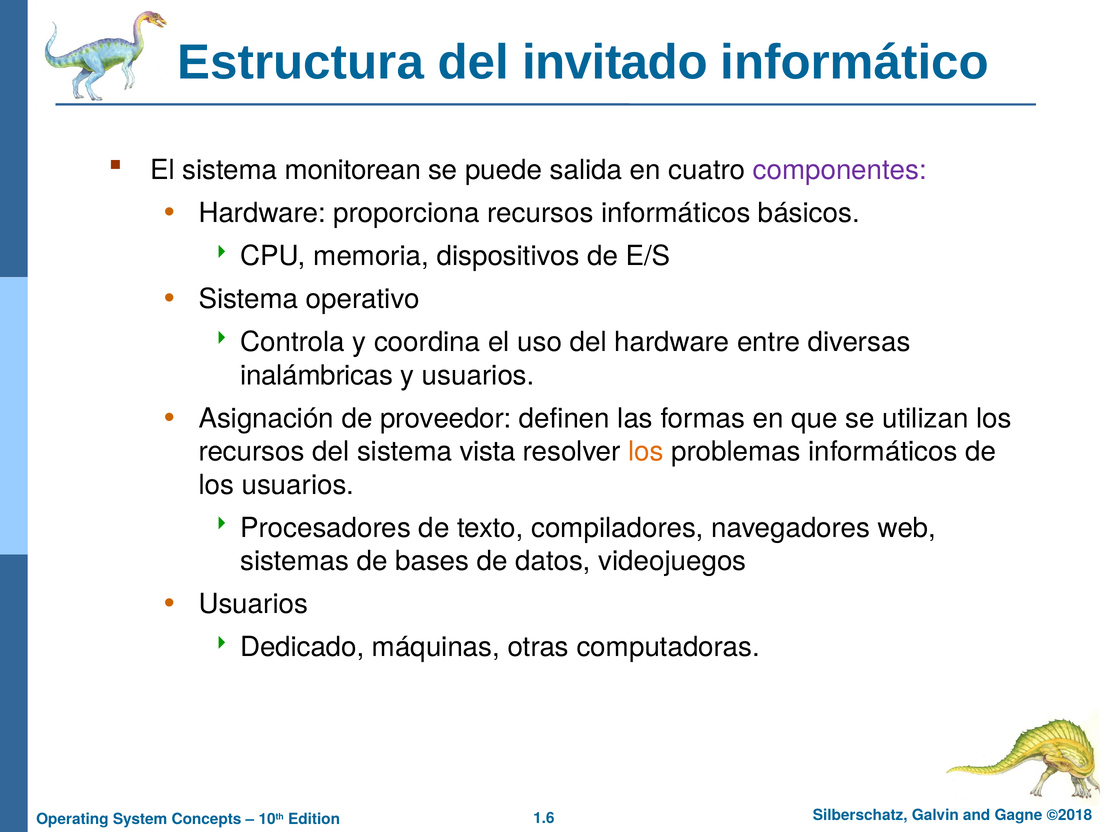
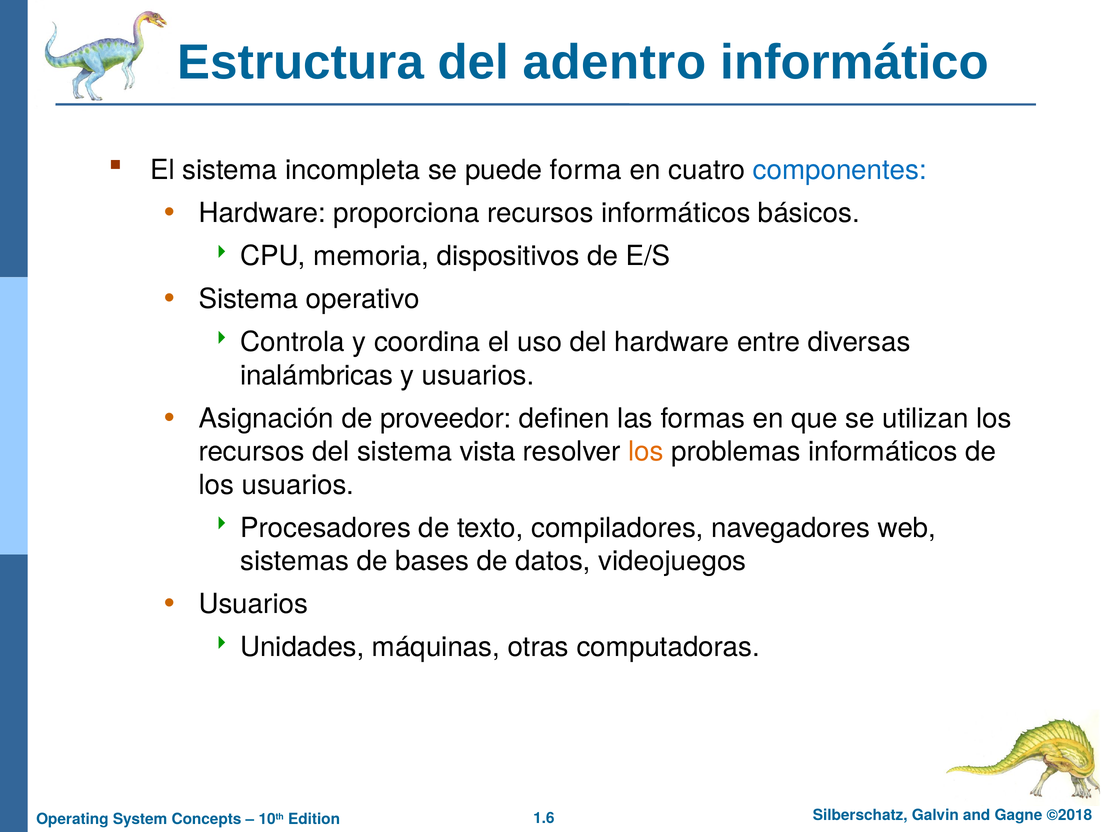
invitado: invitado -> adentro
monitorean: monitorean -> incompleta
salida: salida -> forma
componentes colour: purple -> blue
Dedicado: Dedicado -> Unidades
